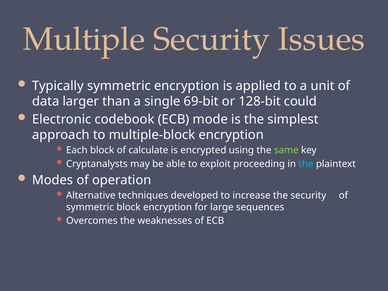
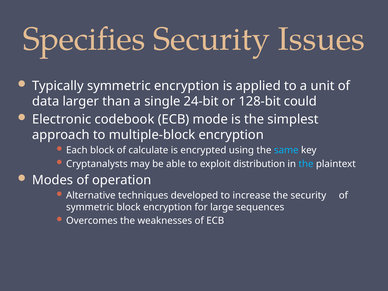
Multiple: Multiple -> Specifies
69-bit: 69-bit -> 24-bit
same colour: light green -> light blue
proceeding: proceeding -> distribution
